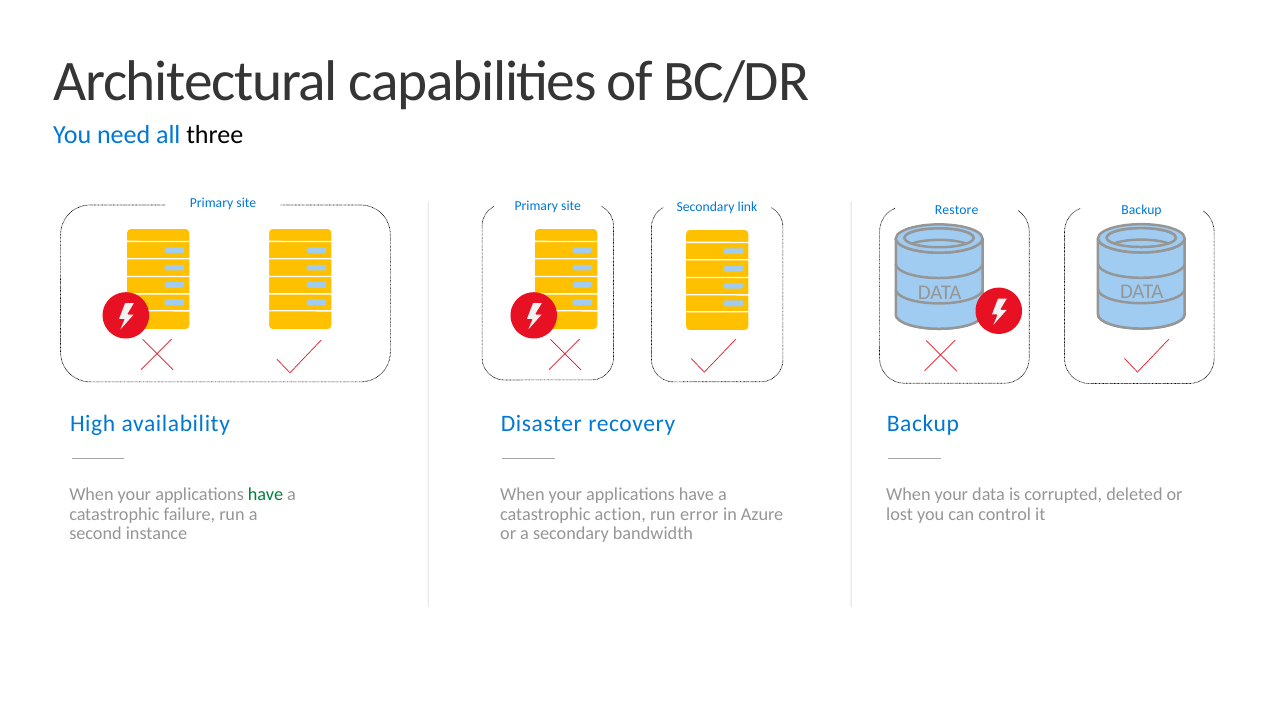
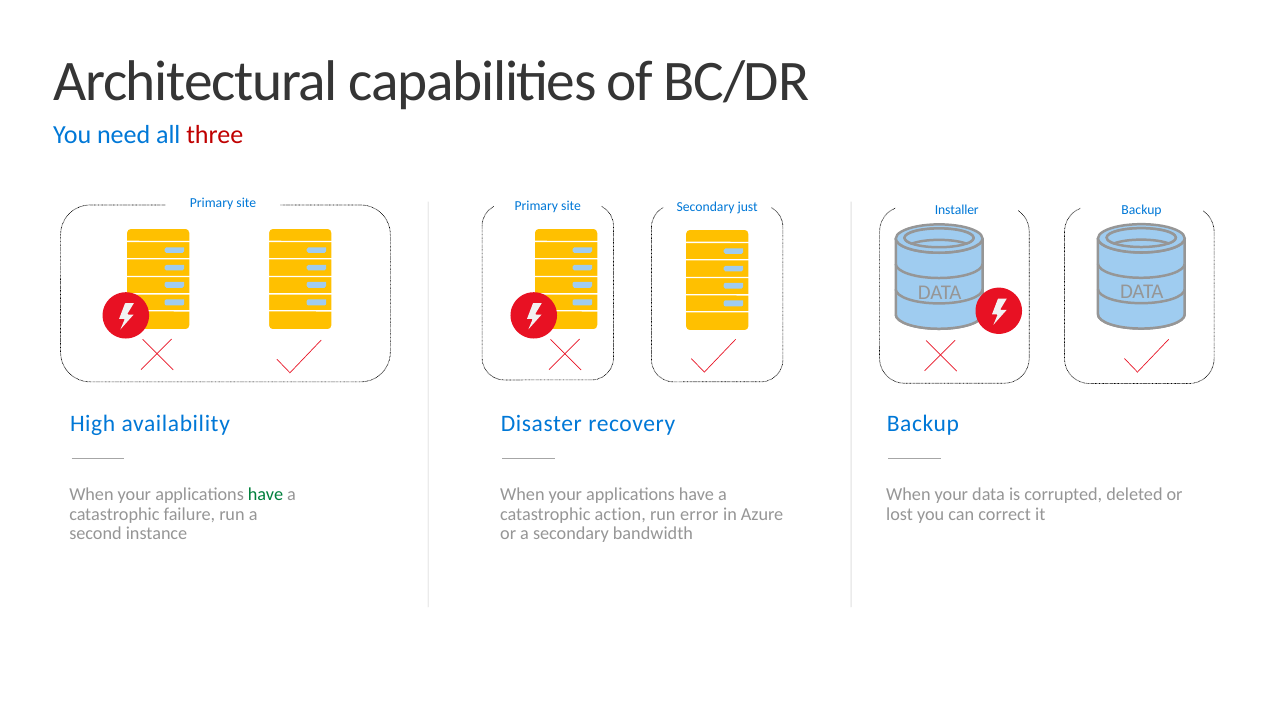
three colour: black -> red
link: link -> just
Restore: Restore -> Installer
control: control -> correct
